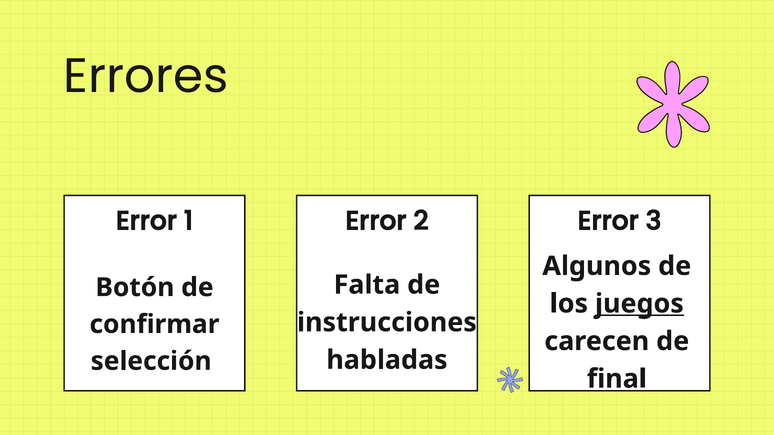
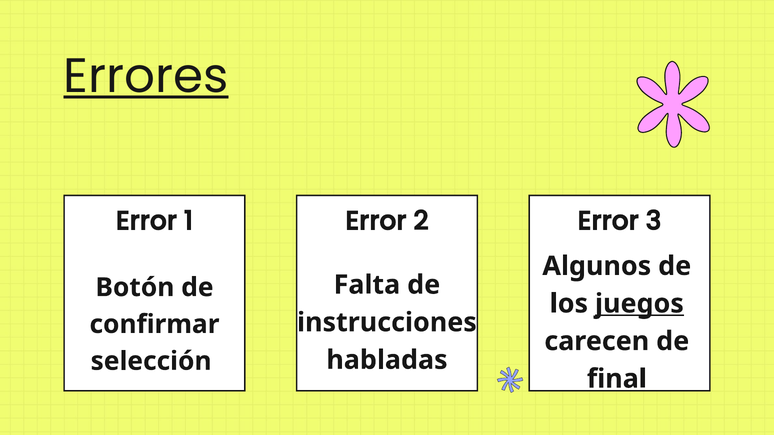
Errores underline: none -> present
